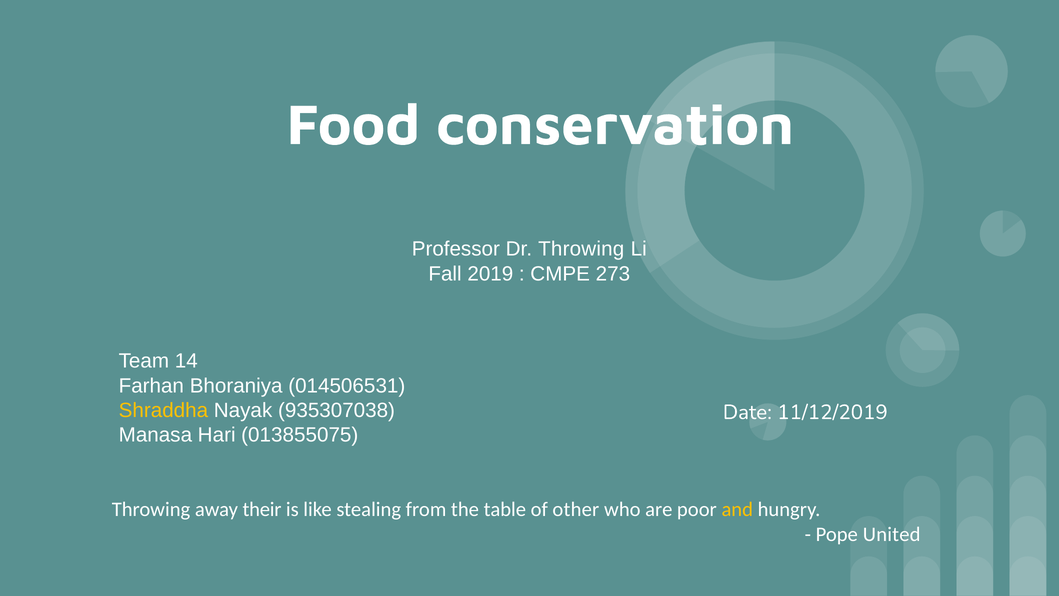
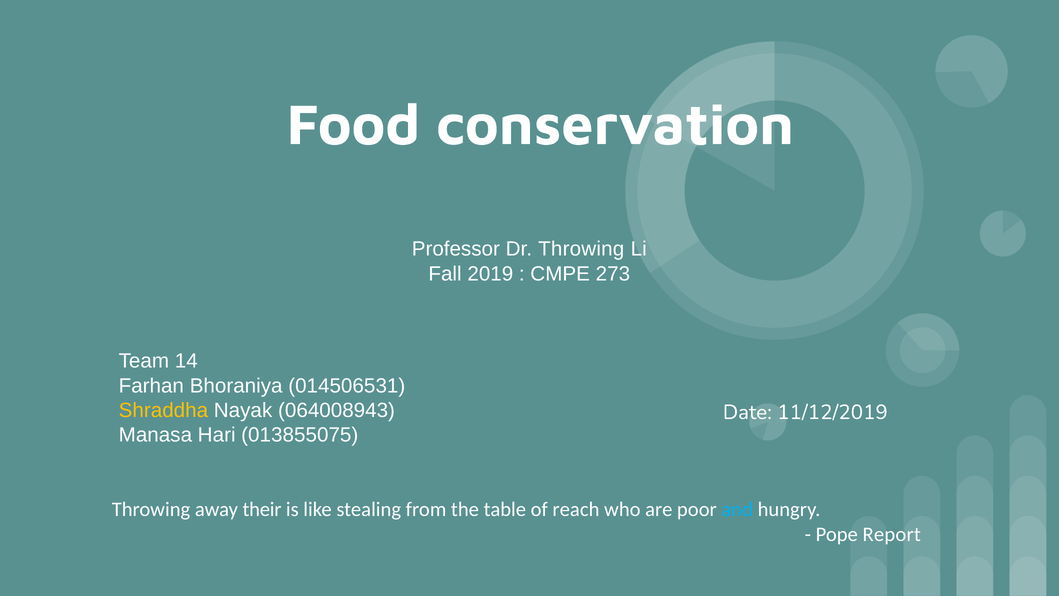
935307038: 935307038 -> 064008943
other: other -> reach
and colour: yellow -> light blue
United: United -> Report
